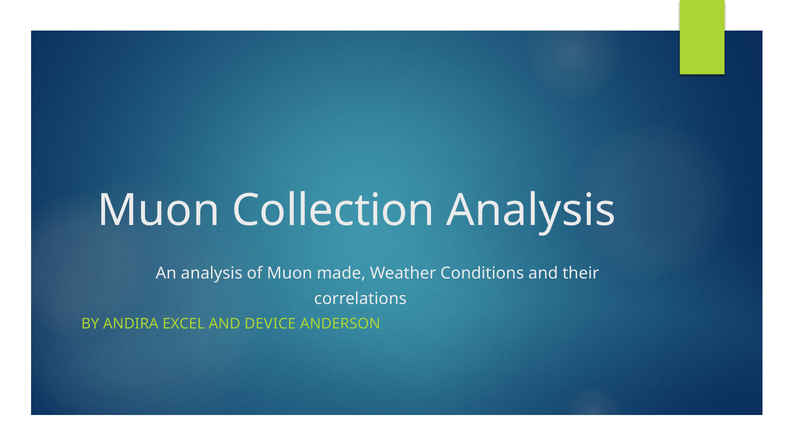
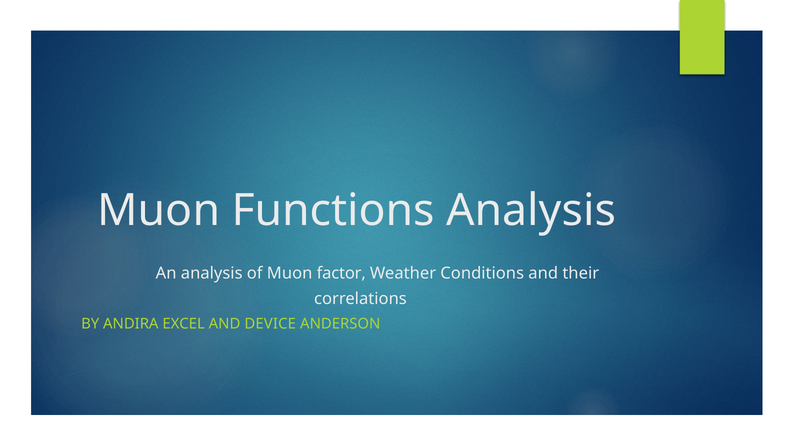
Collection: Collection -> Functions
made: made -> factor
